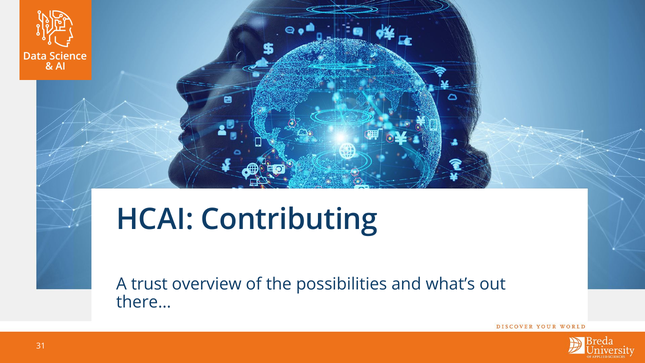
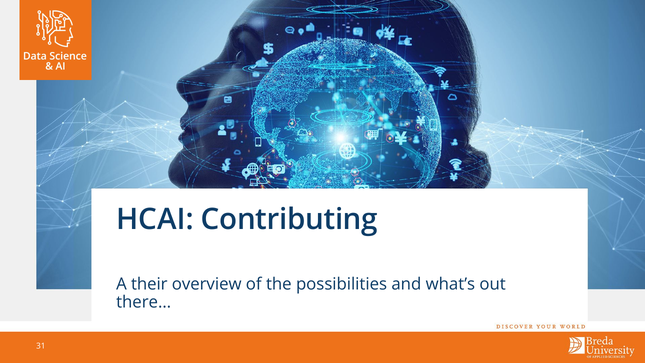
trust: trust -> their
